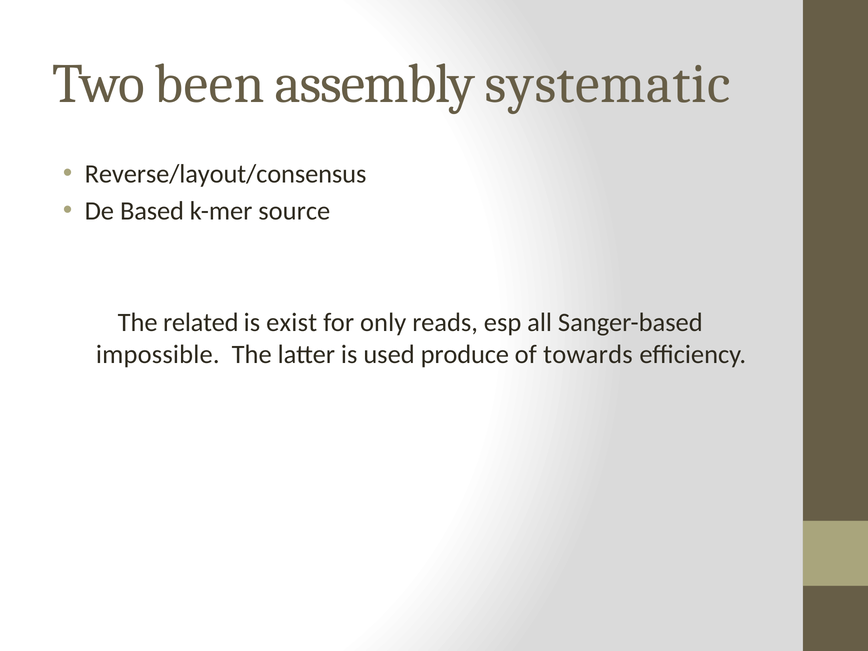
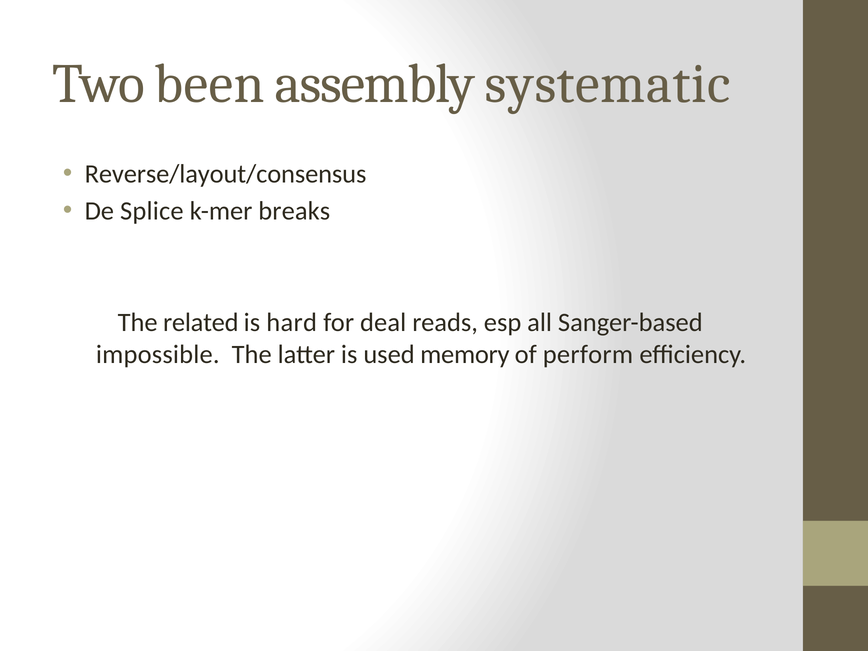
Based: Based -> Splice
source: source -> breaks
exist: exist -> hard
only: only -> deal
produce: produce -> memory
towards: towards -> perform
